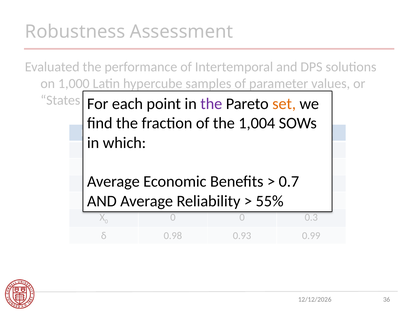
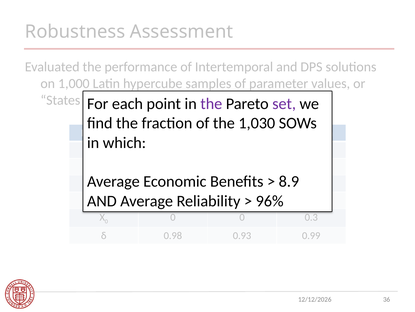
set colour: orange -> purple
1,004: 1,004 -> 1,030
0.7: 0.7 -> 8.9
55%: 55% -> 96%
